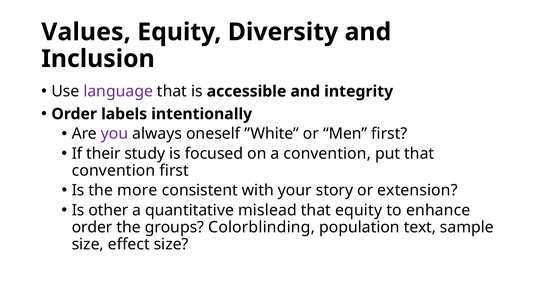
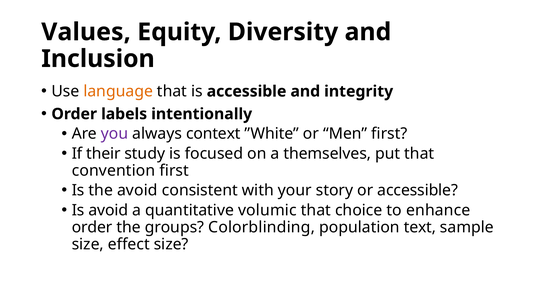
language colour: purple -> orange
oneself: oneself -> context
a convention: convention -> themselves
the more: more -> avoid
or extension: extension -> accessible
Is other: other -> avoid
mislead: mislead -> volumic
that equity: equity -> choice
